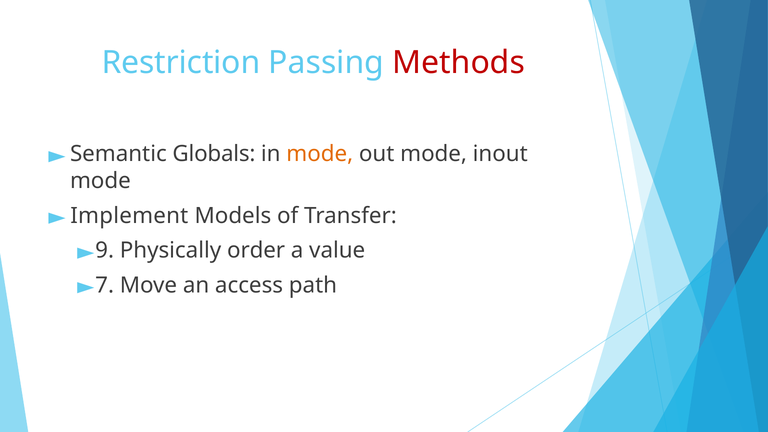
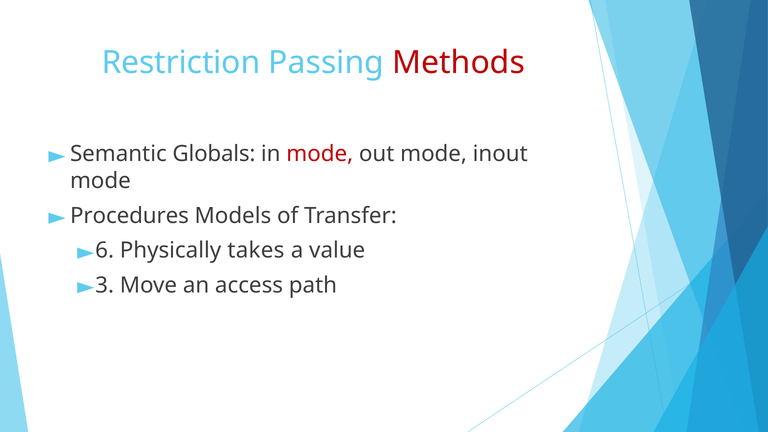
mode at (320, 154) colour: orange -> red
Implement: Implement -> Procedures
9: 9 -> 6
order: order -> takes
7: 7 -> 3
